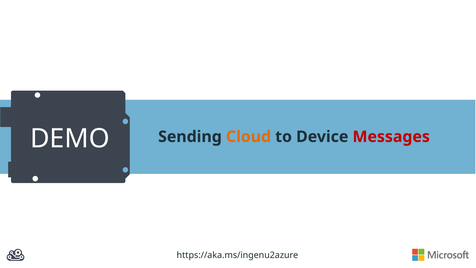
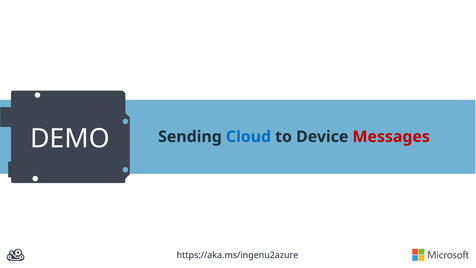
Cloud colour: orange -> blue
